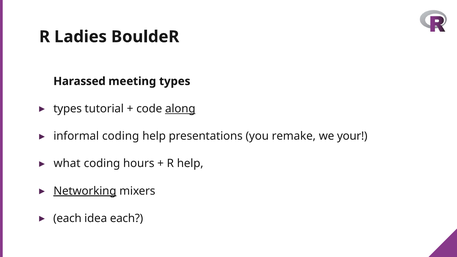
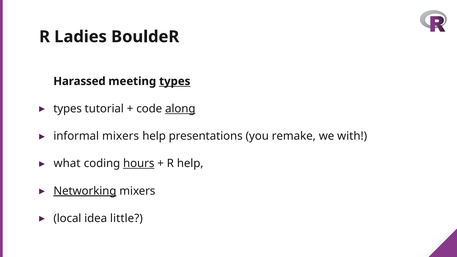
types at (175, 81) underline: none -> present
informal coding: coding -> mixers
your: your -> with
hours underline: none -> present
each at (67, 218): each -> local
idea each: each -> little
